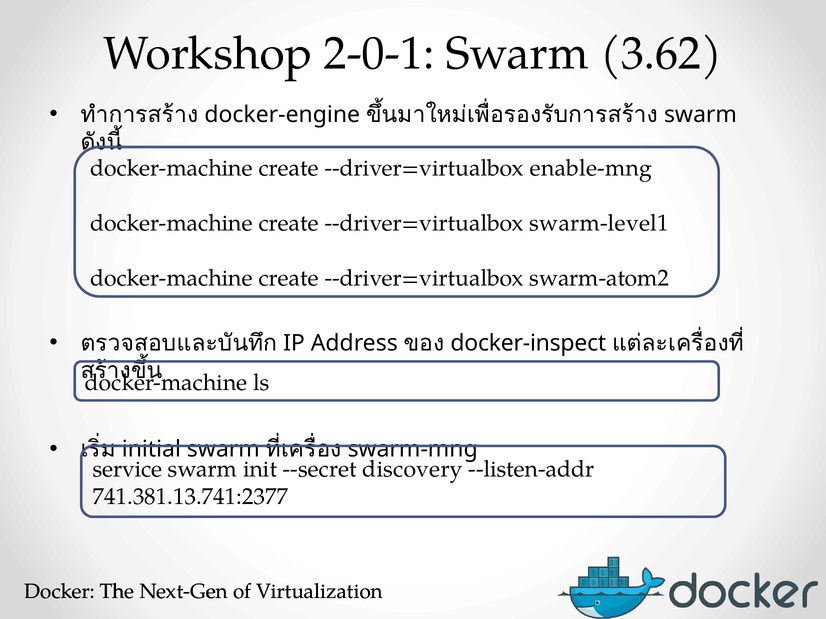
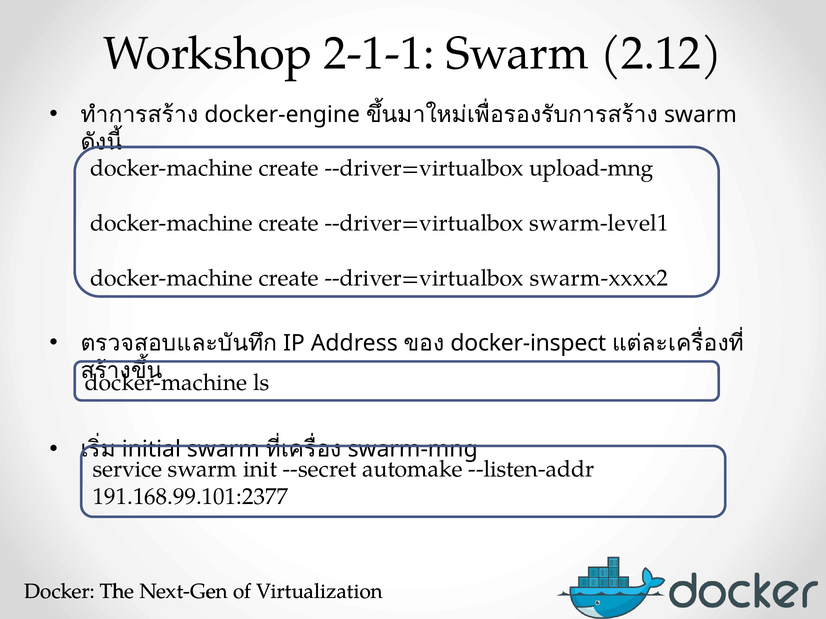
2-0-1: 2-0-1 -> 2-1-1
3.62: 3.62 -> 2.12
enable-mng: enable-mng -> upload-mng
swarm-atom2: swarm-atom2 -> swarm-xxxx2
discovery: discovery -> automake
741.381.13.741:2377: 741.381.13.741:2377 -> 191.168.99.101:2377
